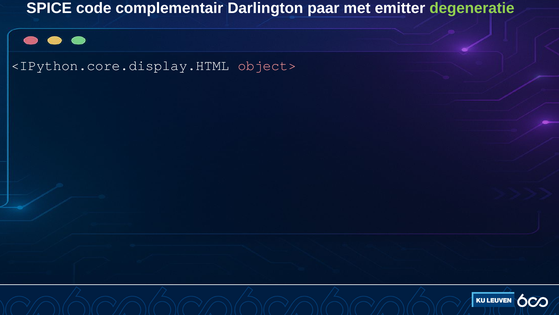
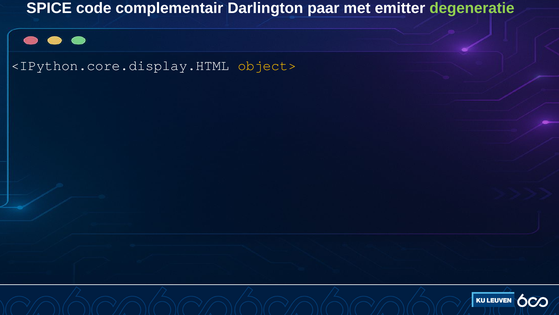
object> colour: pink -> yellow
